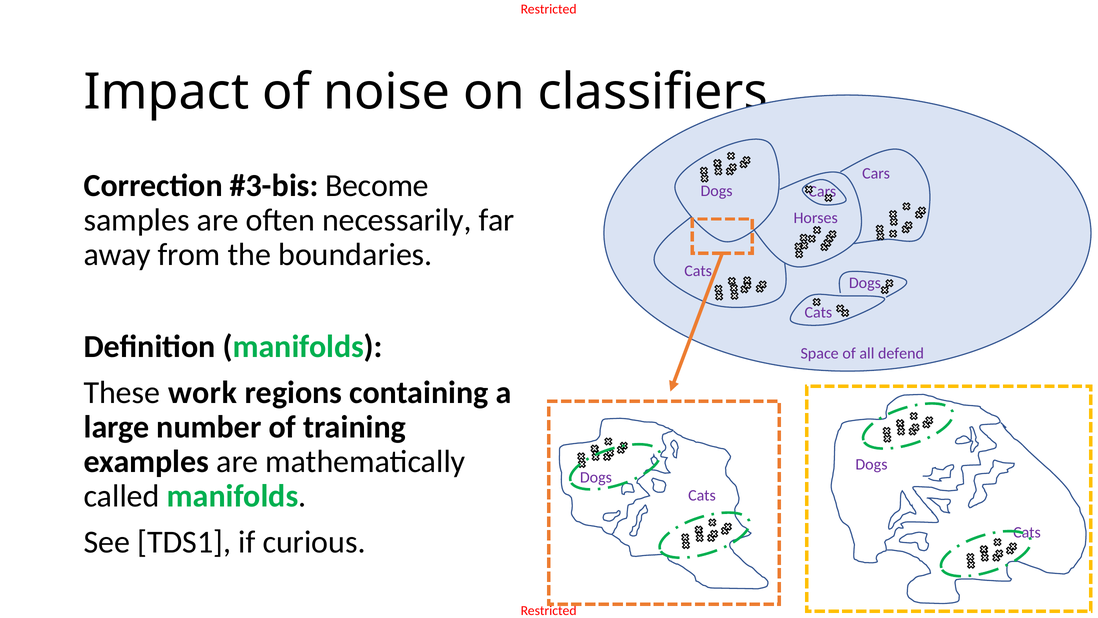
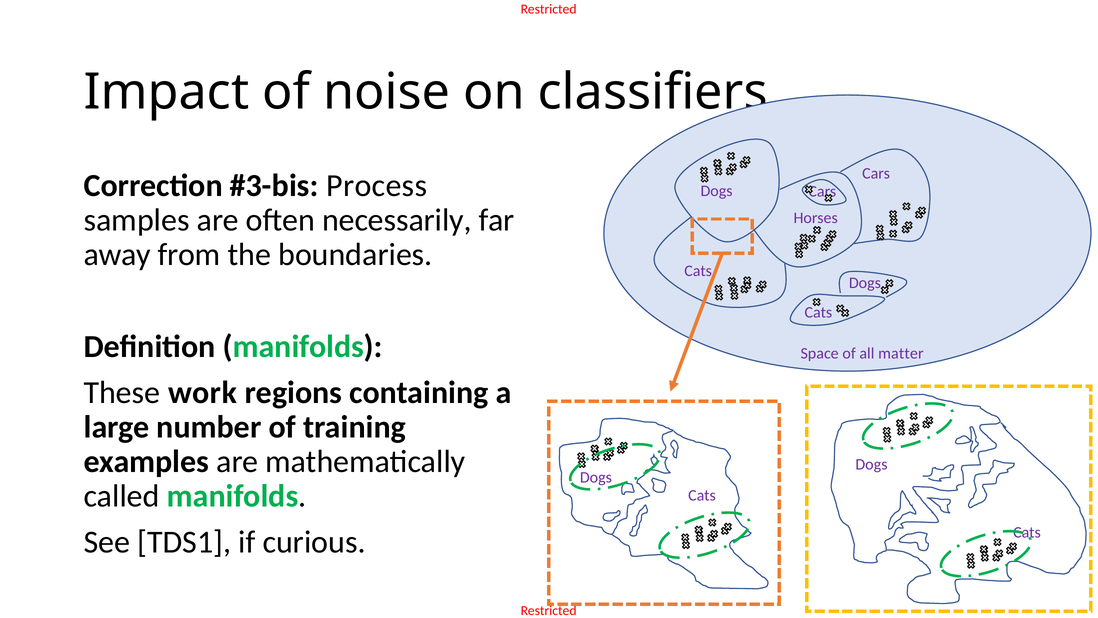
Become: Become -> Process
defend: defend -> matter
